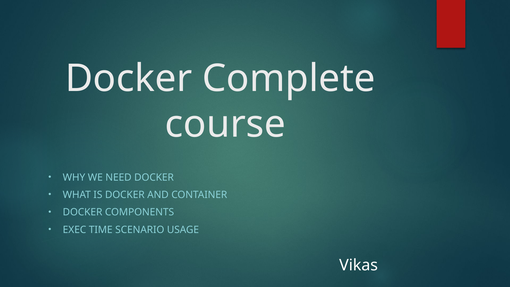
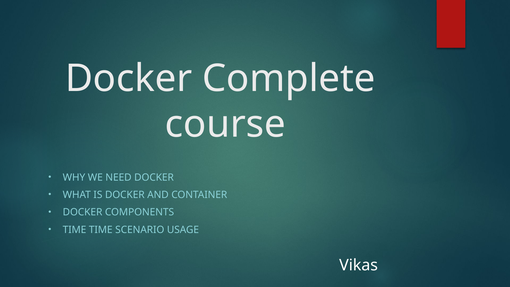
EXEC at (74, 230): EXEC -> TIME
